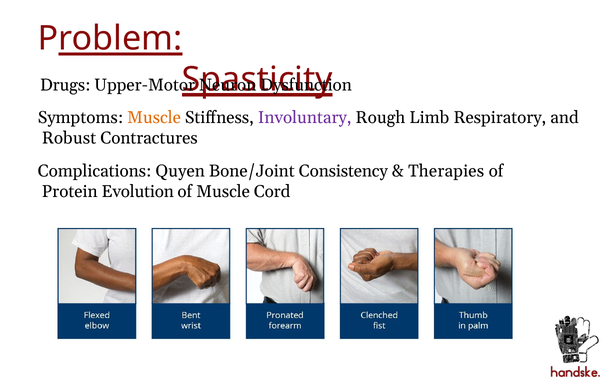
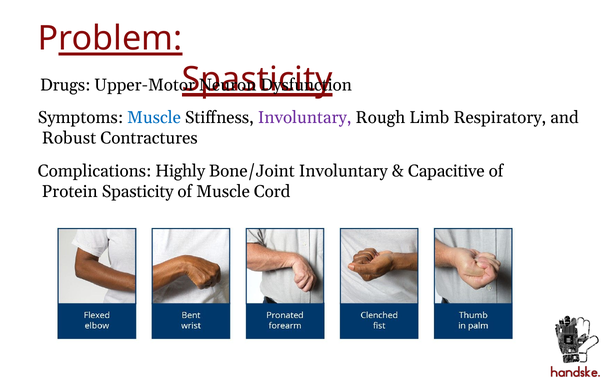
Muscle at (154, 117) colour: orange -> blue
Quyen: Quyen -> Highly
Bone/Joint Consistency: Consistency -> Involuntary
Therapies: Therapies -> Capacitive
Protein Evolution: Evolution -> Spasticity
